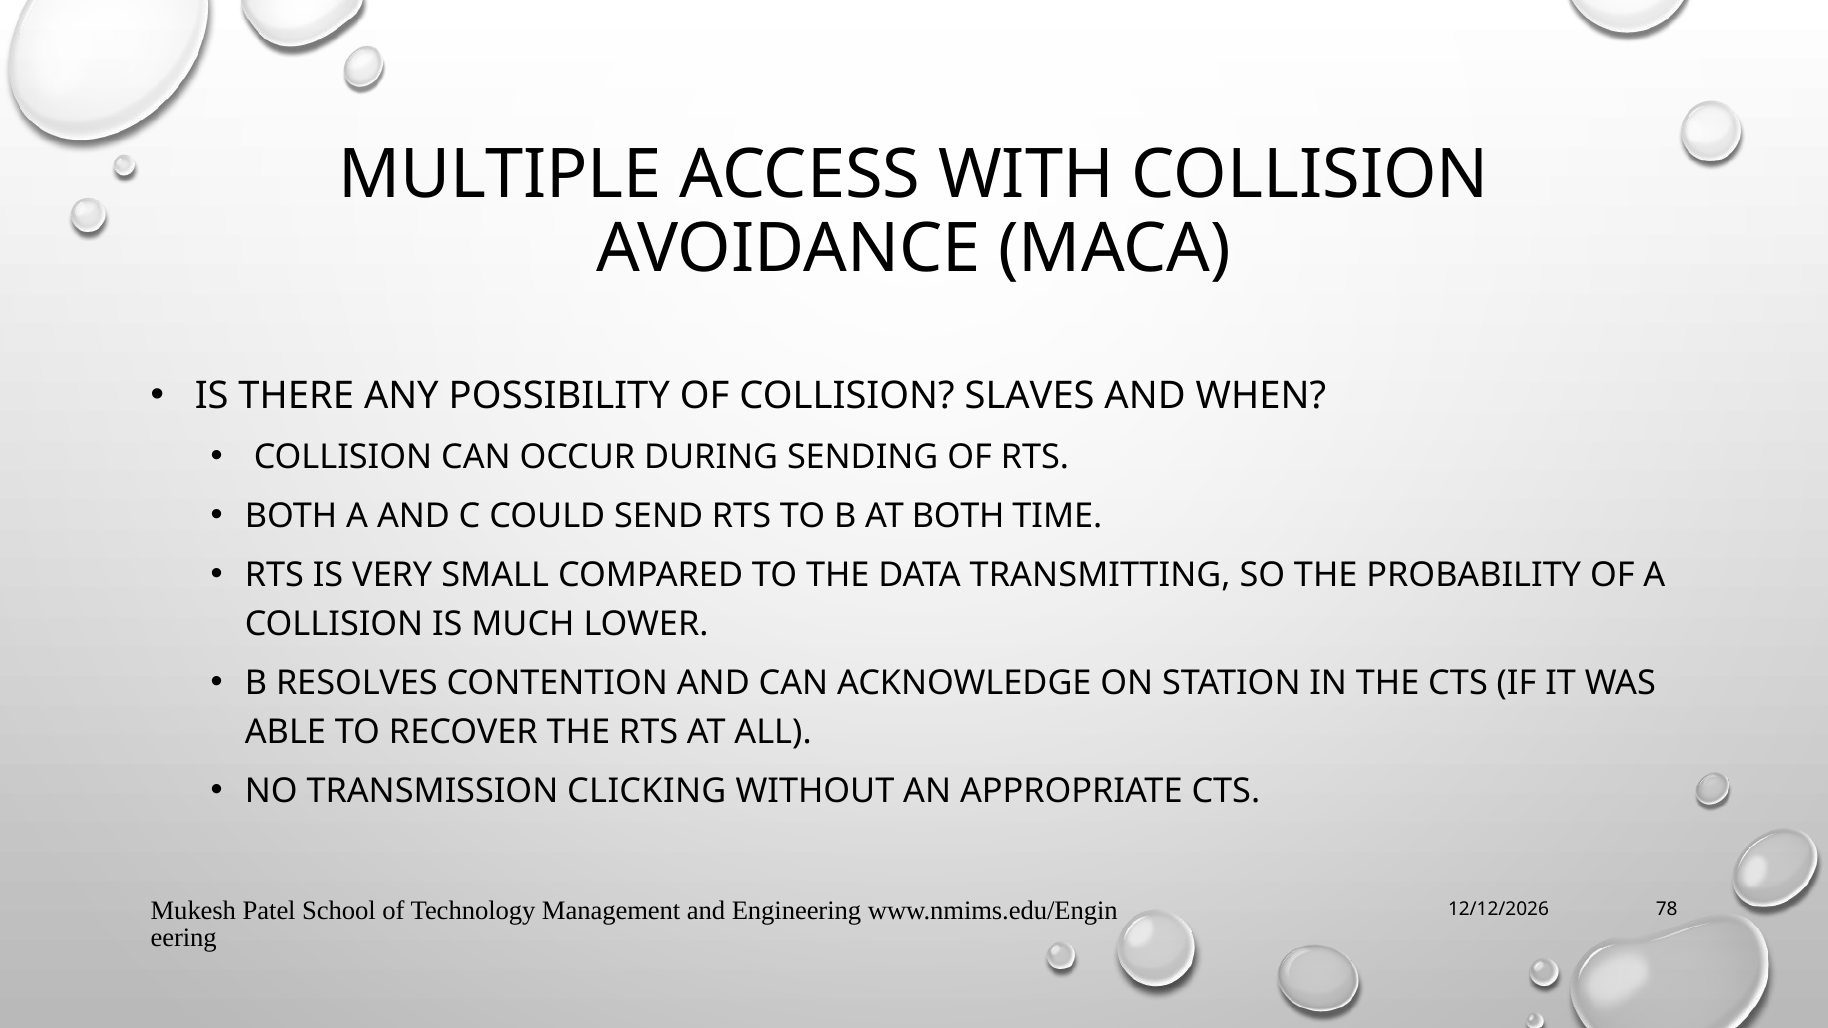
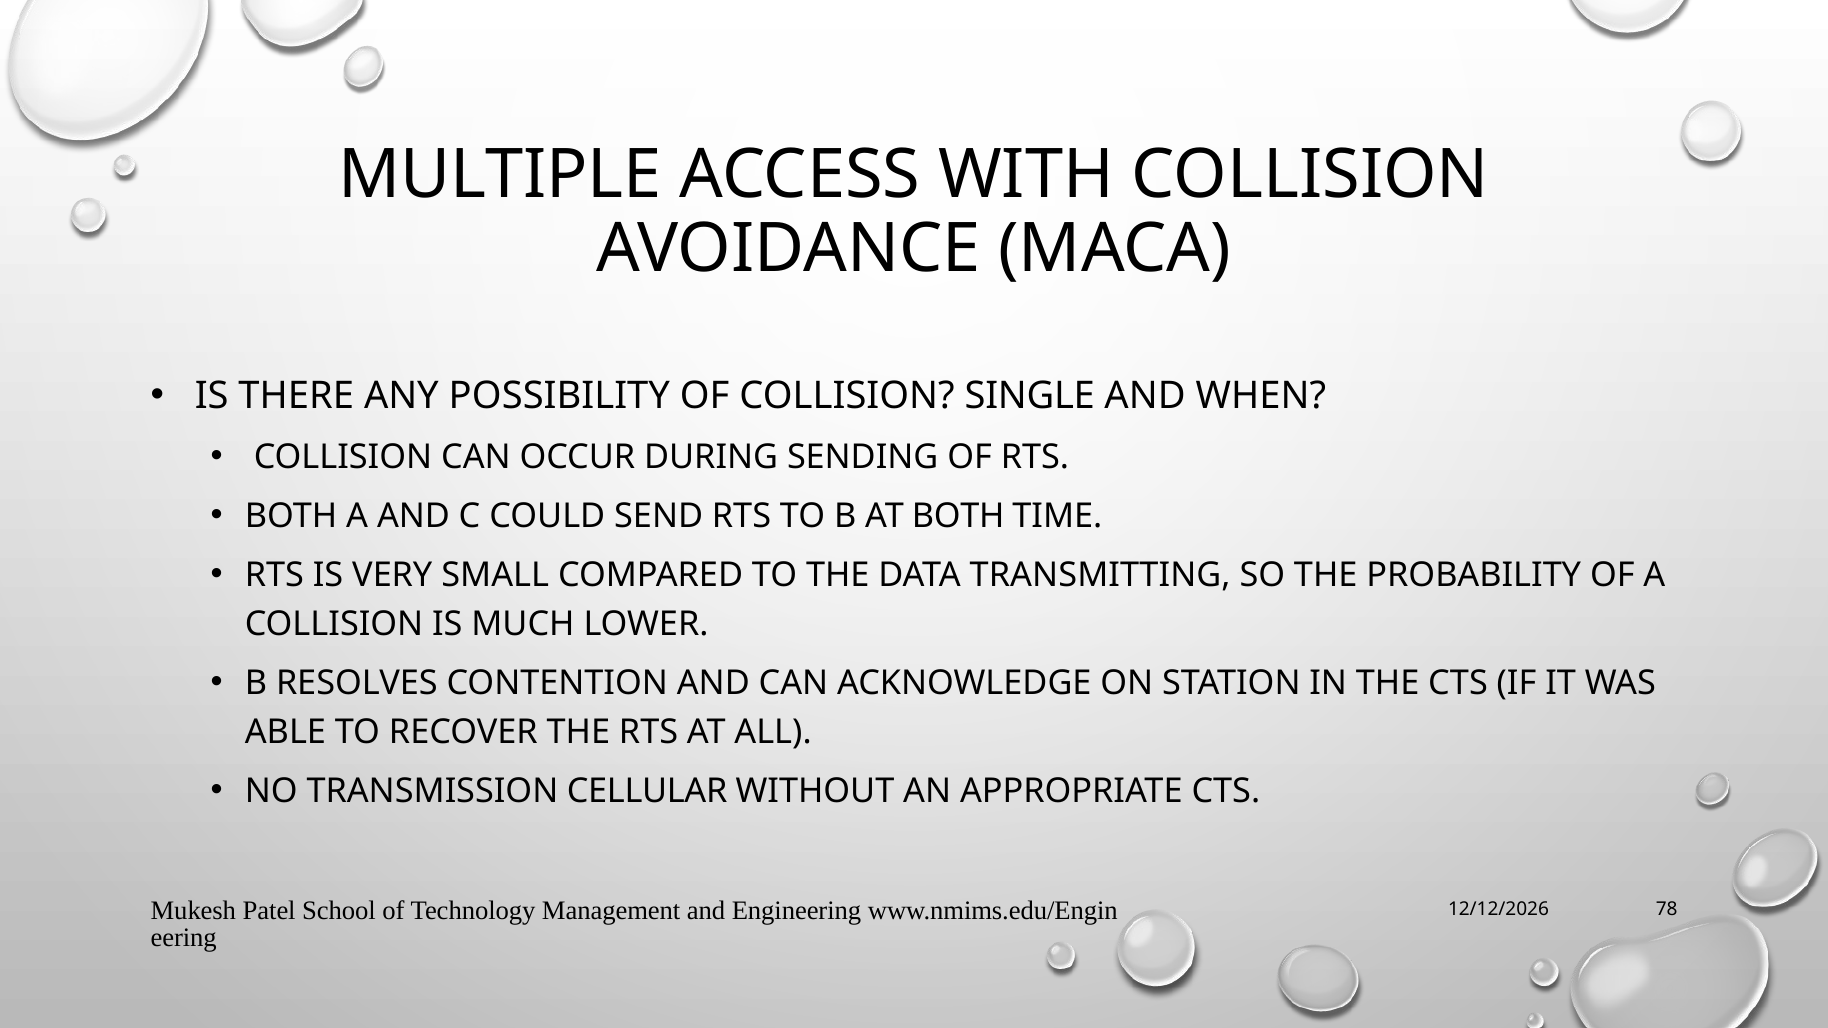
SLAVES: SLAVES -> SINGLE
CLICKING: CLICKING -> CELLULAR
